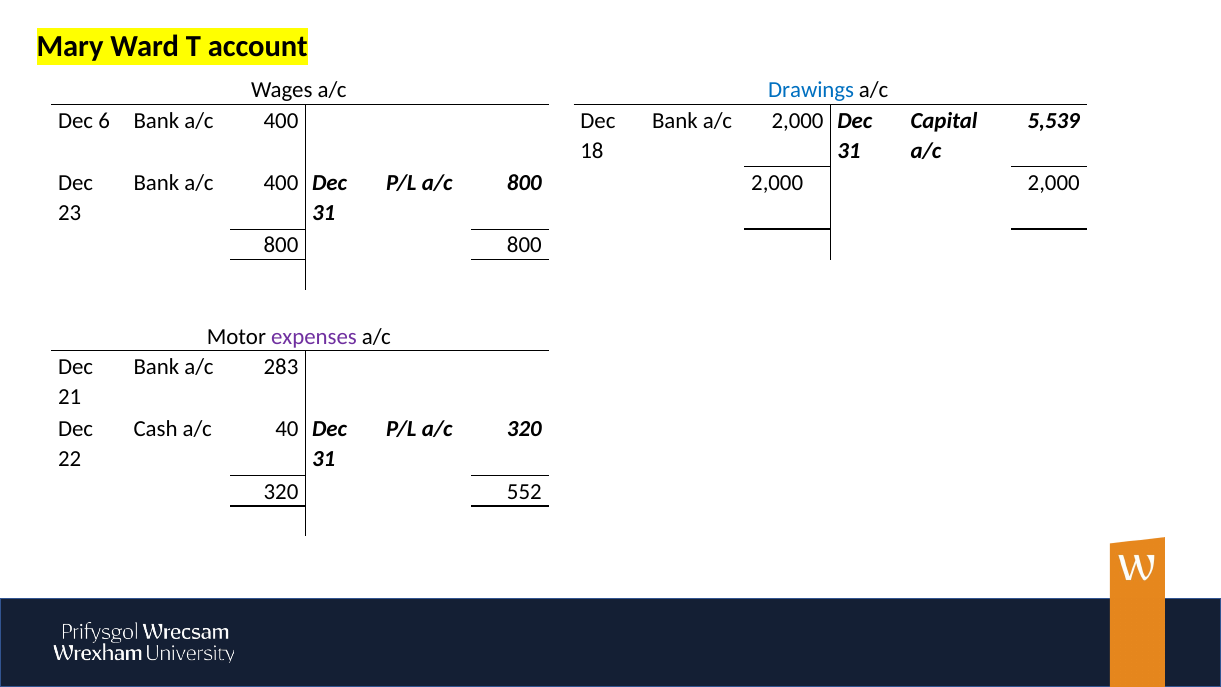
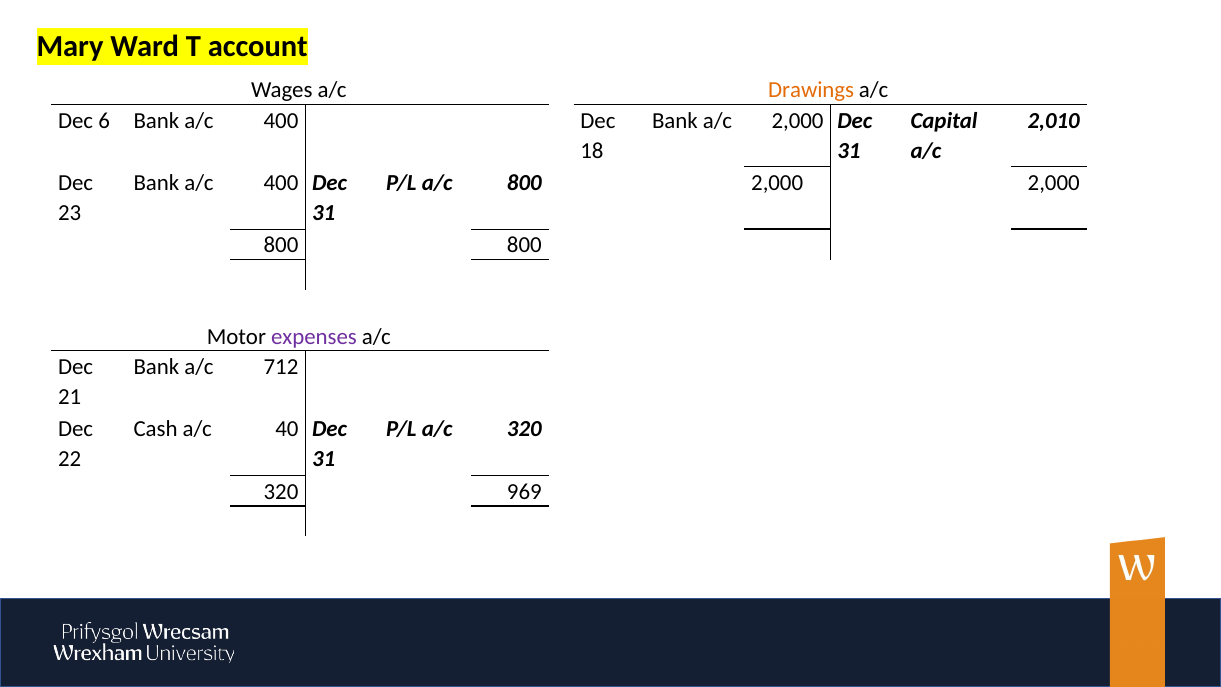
Drawings colour: blue -> orange
5,539: 5,539 -> 2,010
283: 283 -> 712
552: 552 -> 969
